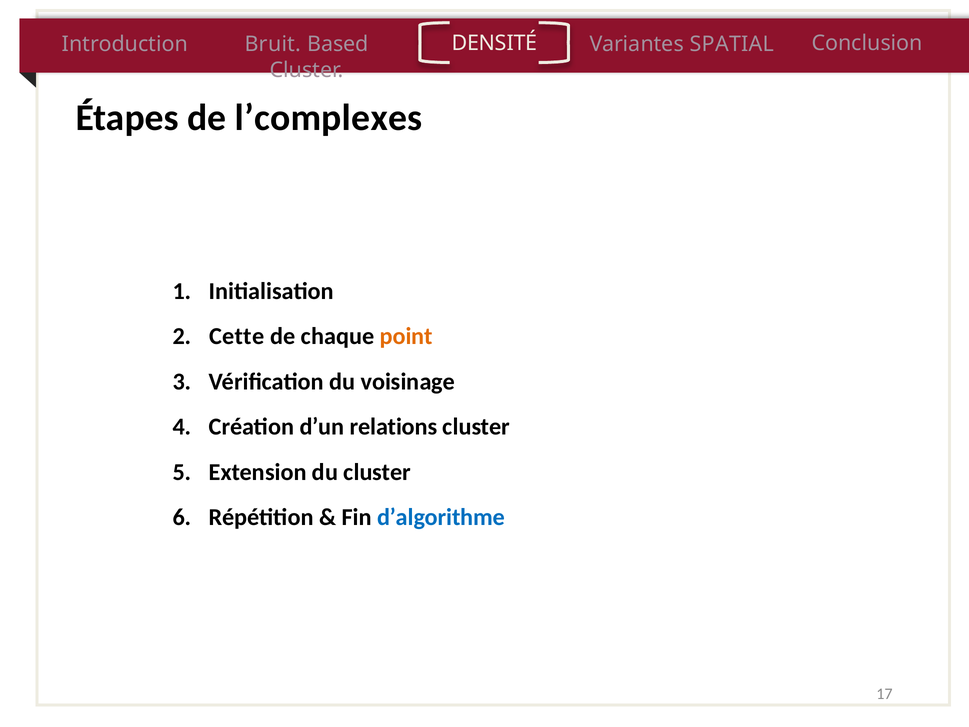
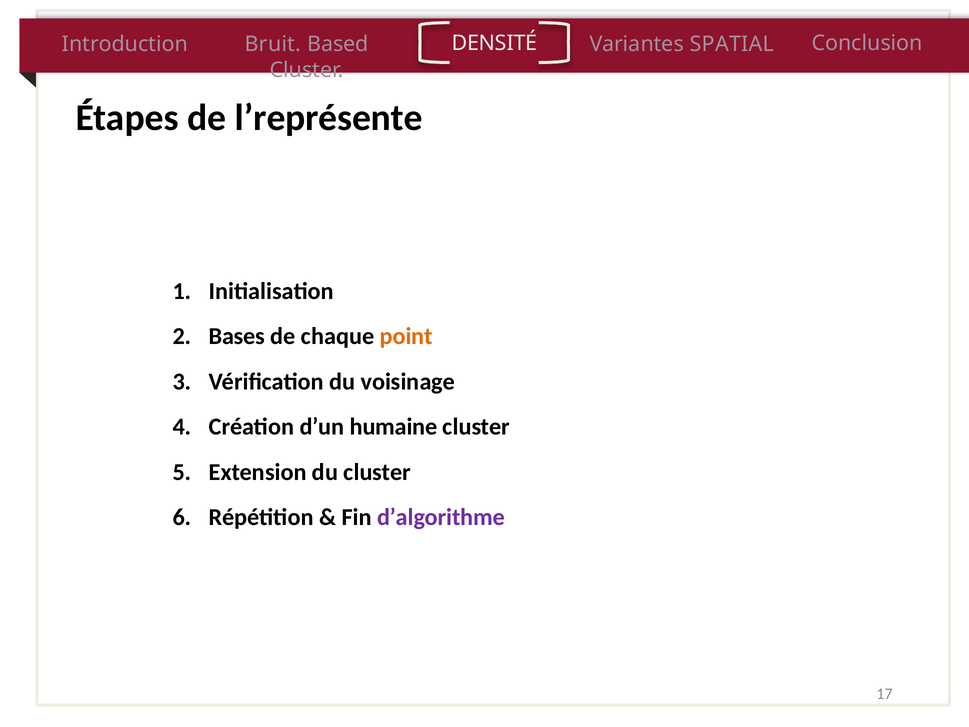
l’complexes: l’complexes -> l’représente
Cette: Cette -> Bases
relations: relations -> humaine
d’algorithme colour: blue -> purple
